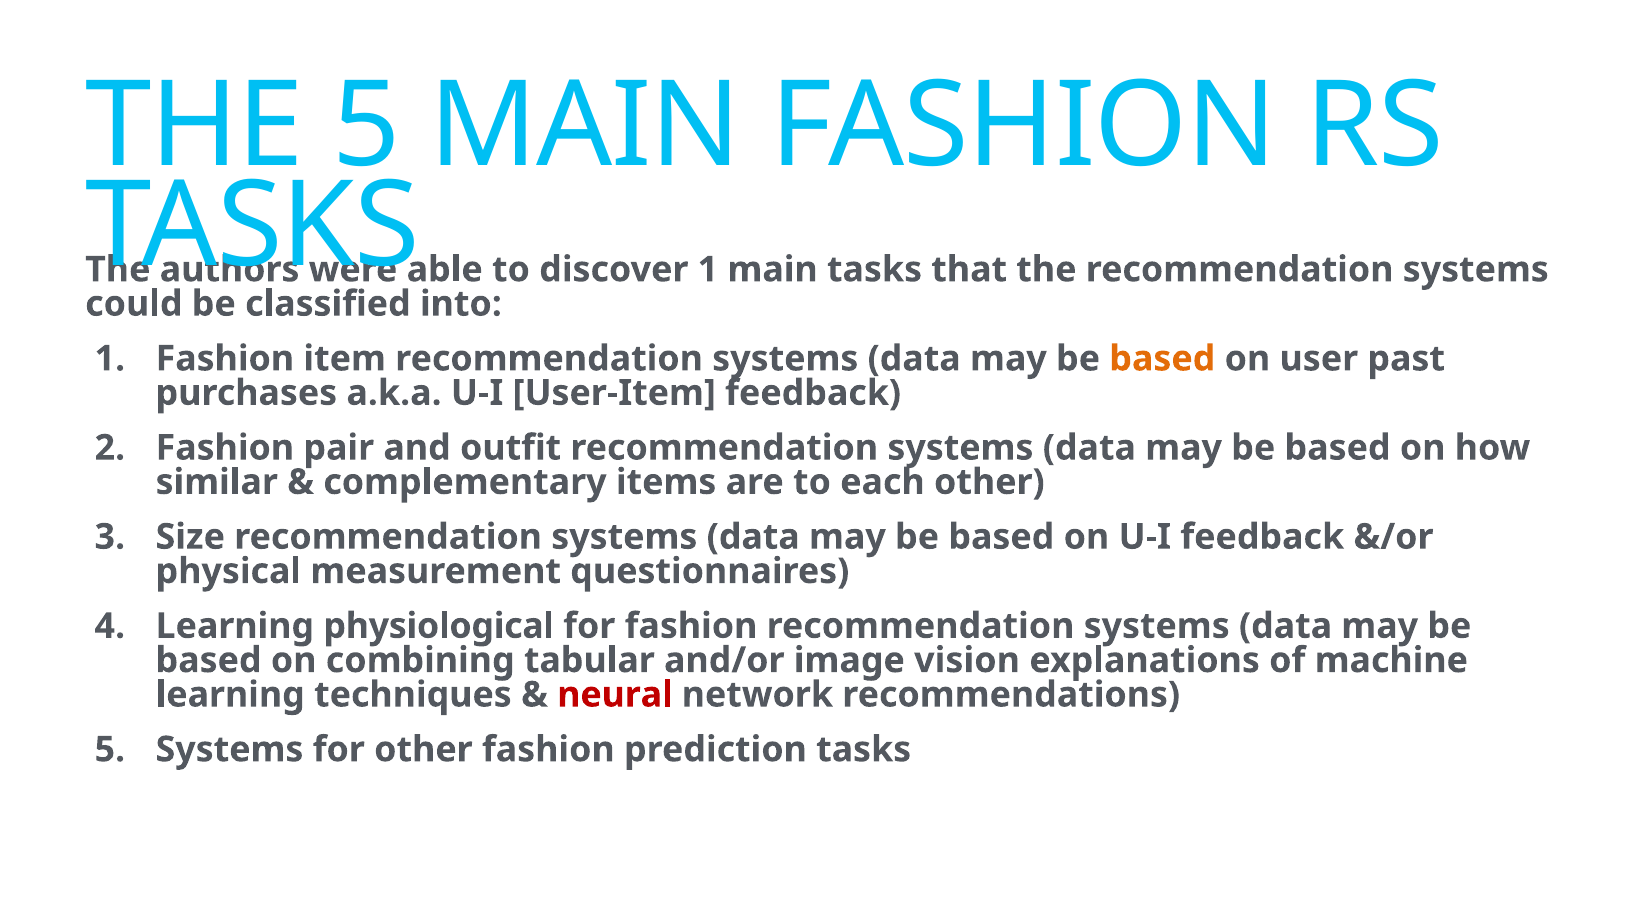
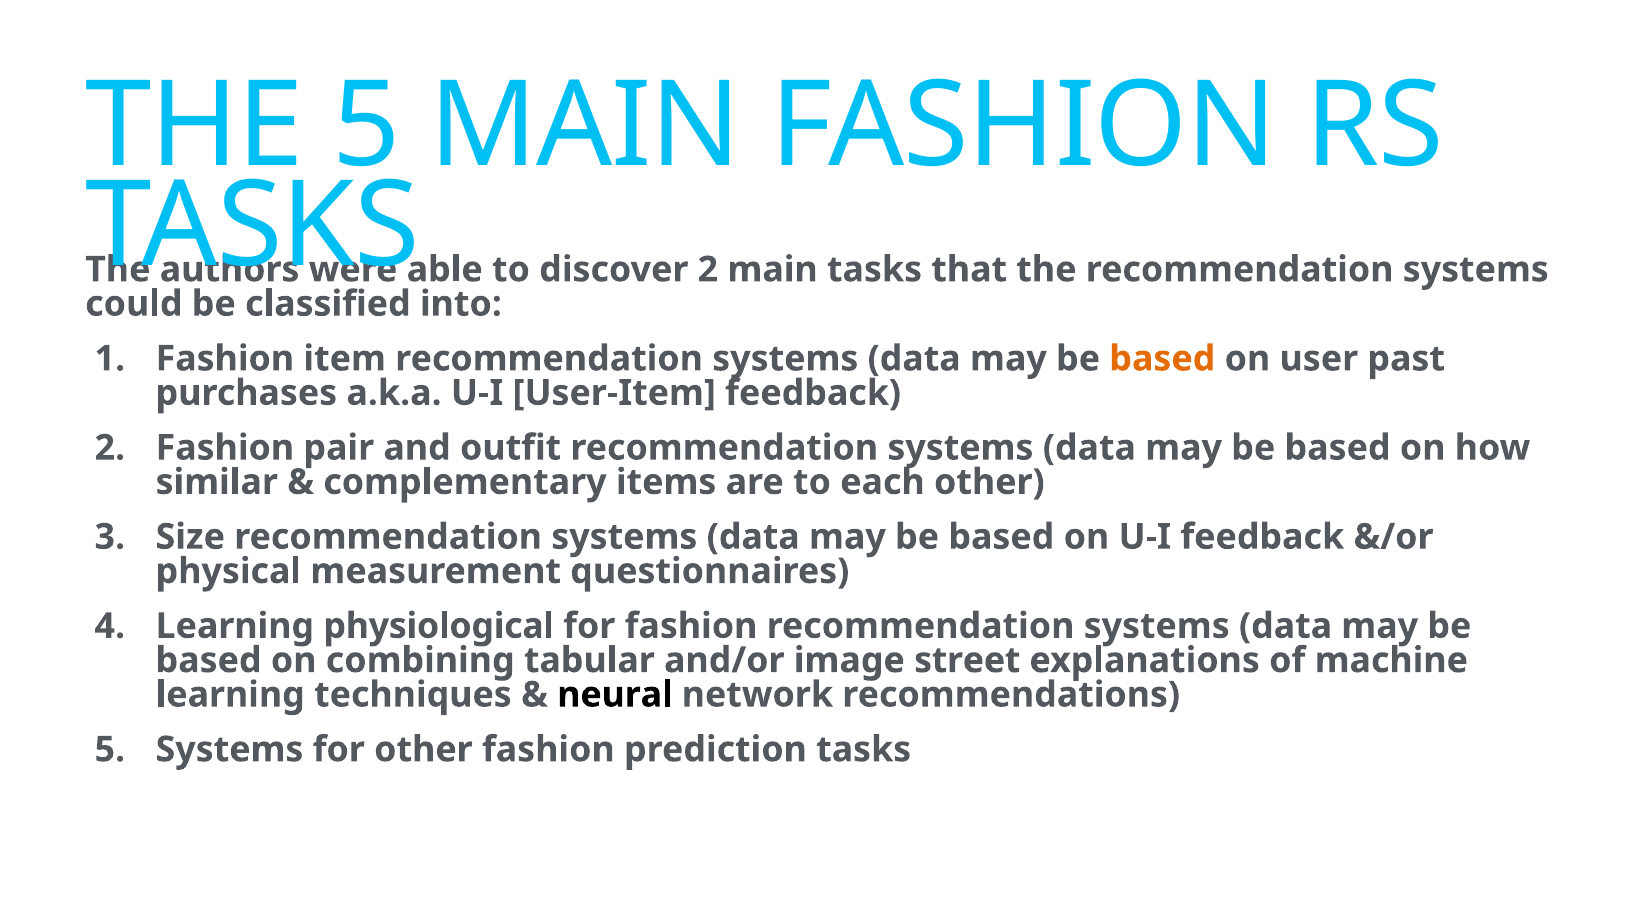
discover 1: 1 -> 2
vision: vision -> street
neural colour: red -> black
